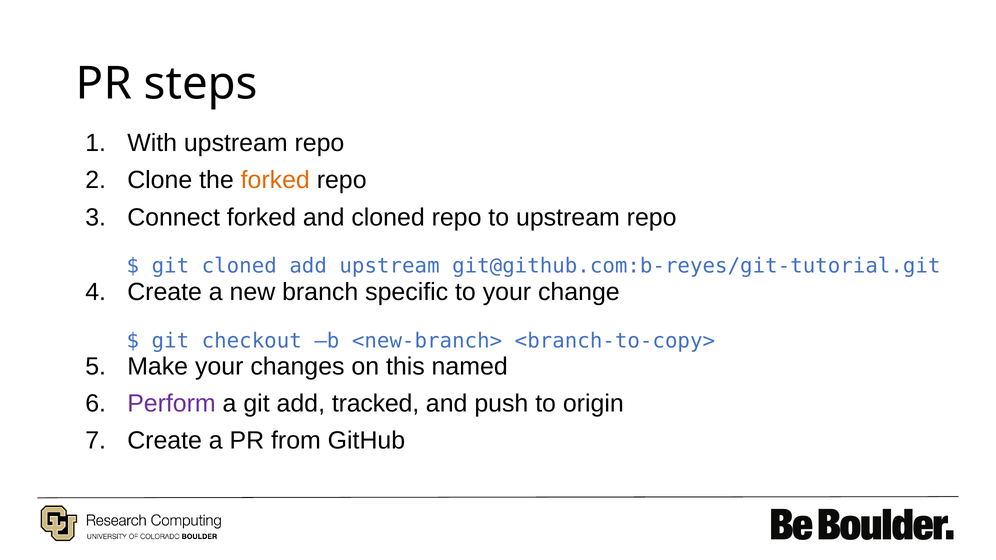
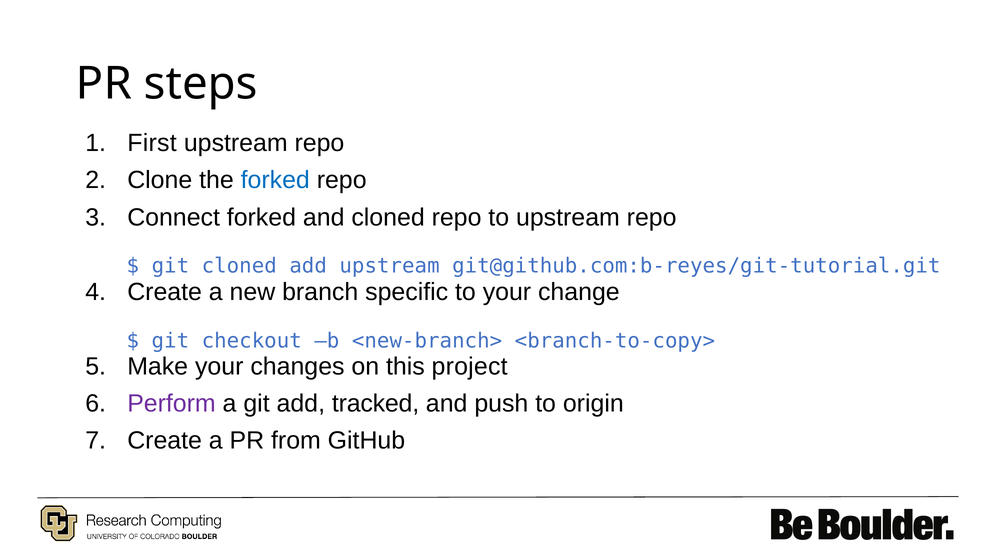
With: With -> First
forked at (275, 180) colour: orange -> blue
named: named -> project
